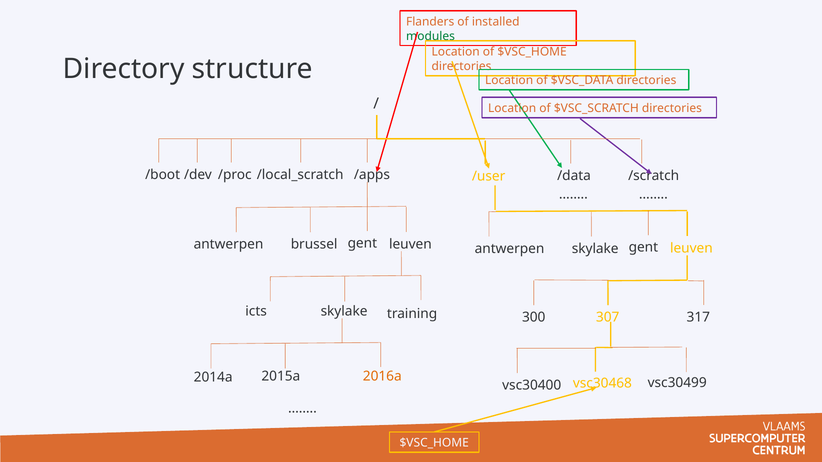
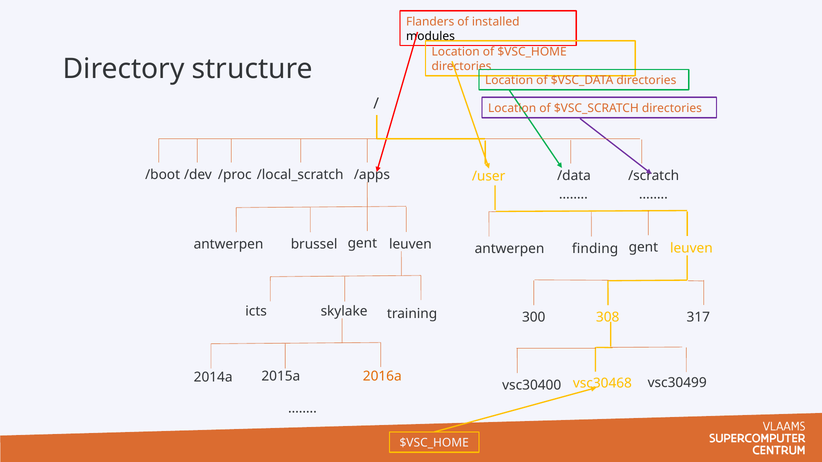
modules colour: green -> black
antwerpen skylake: skylake -> finding
307: 307 -> 308
